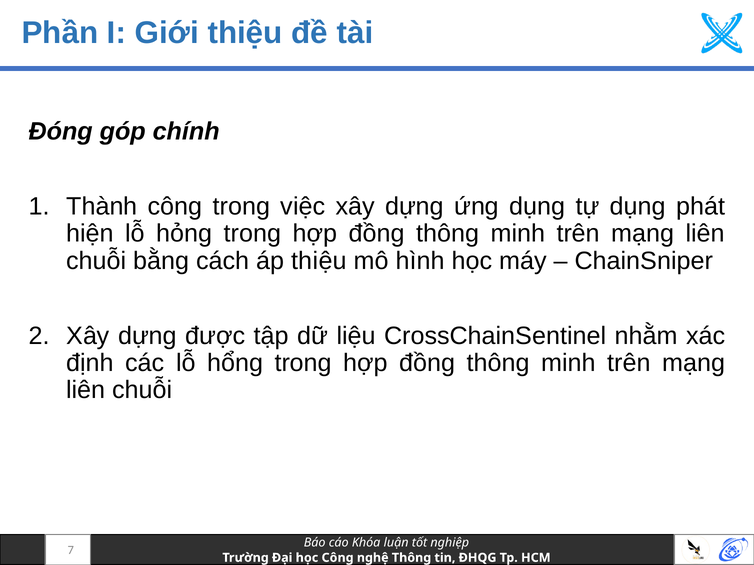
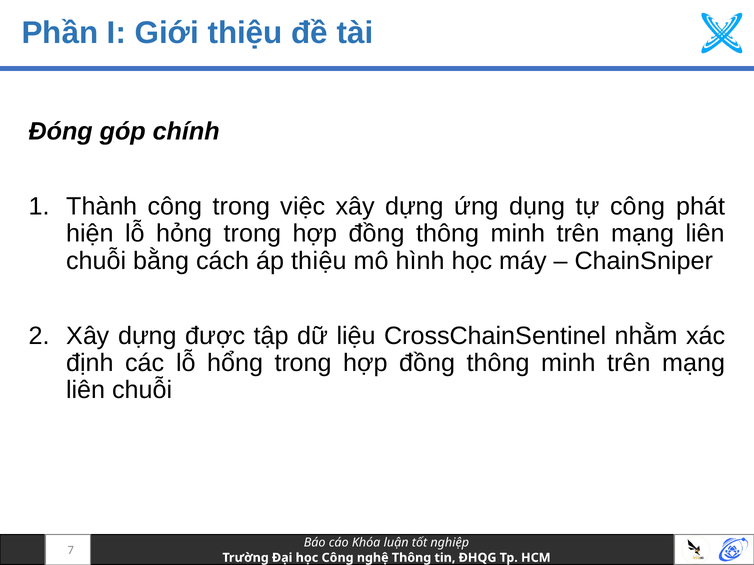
tự dụng: dụng -> công
